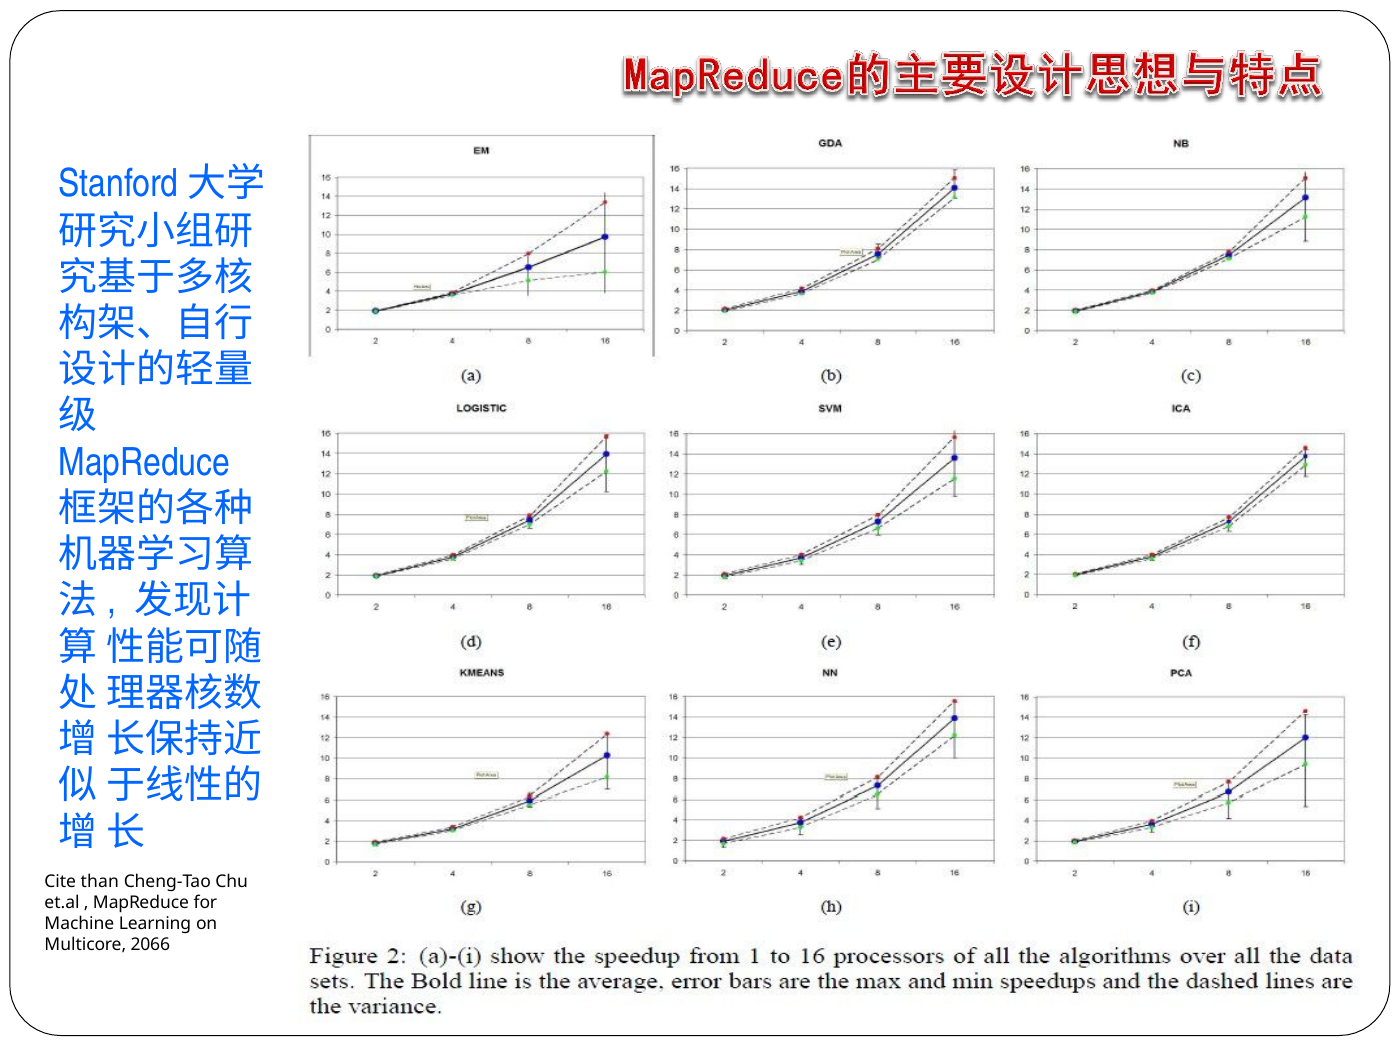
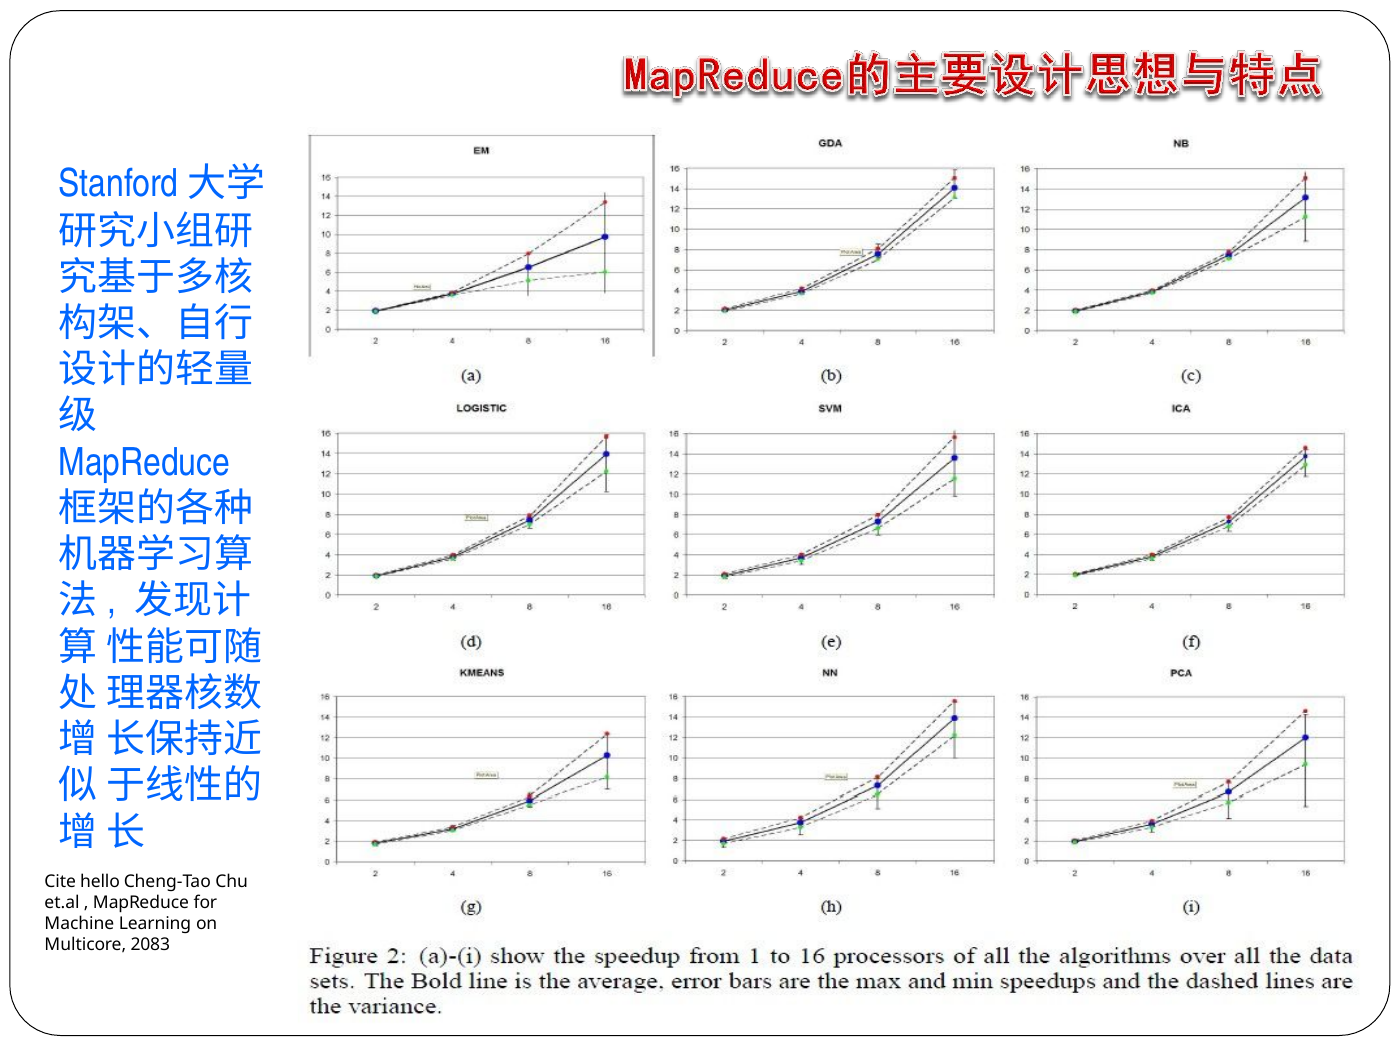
than: than -> hello
2066: 2066 -> 2083
